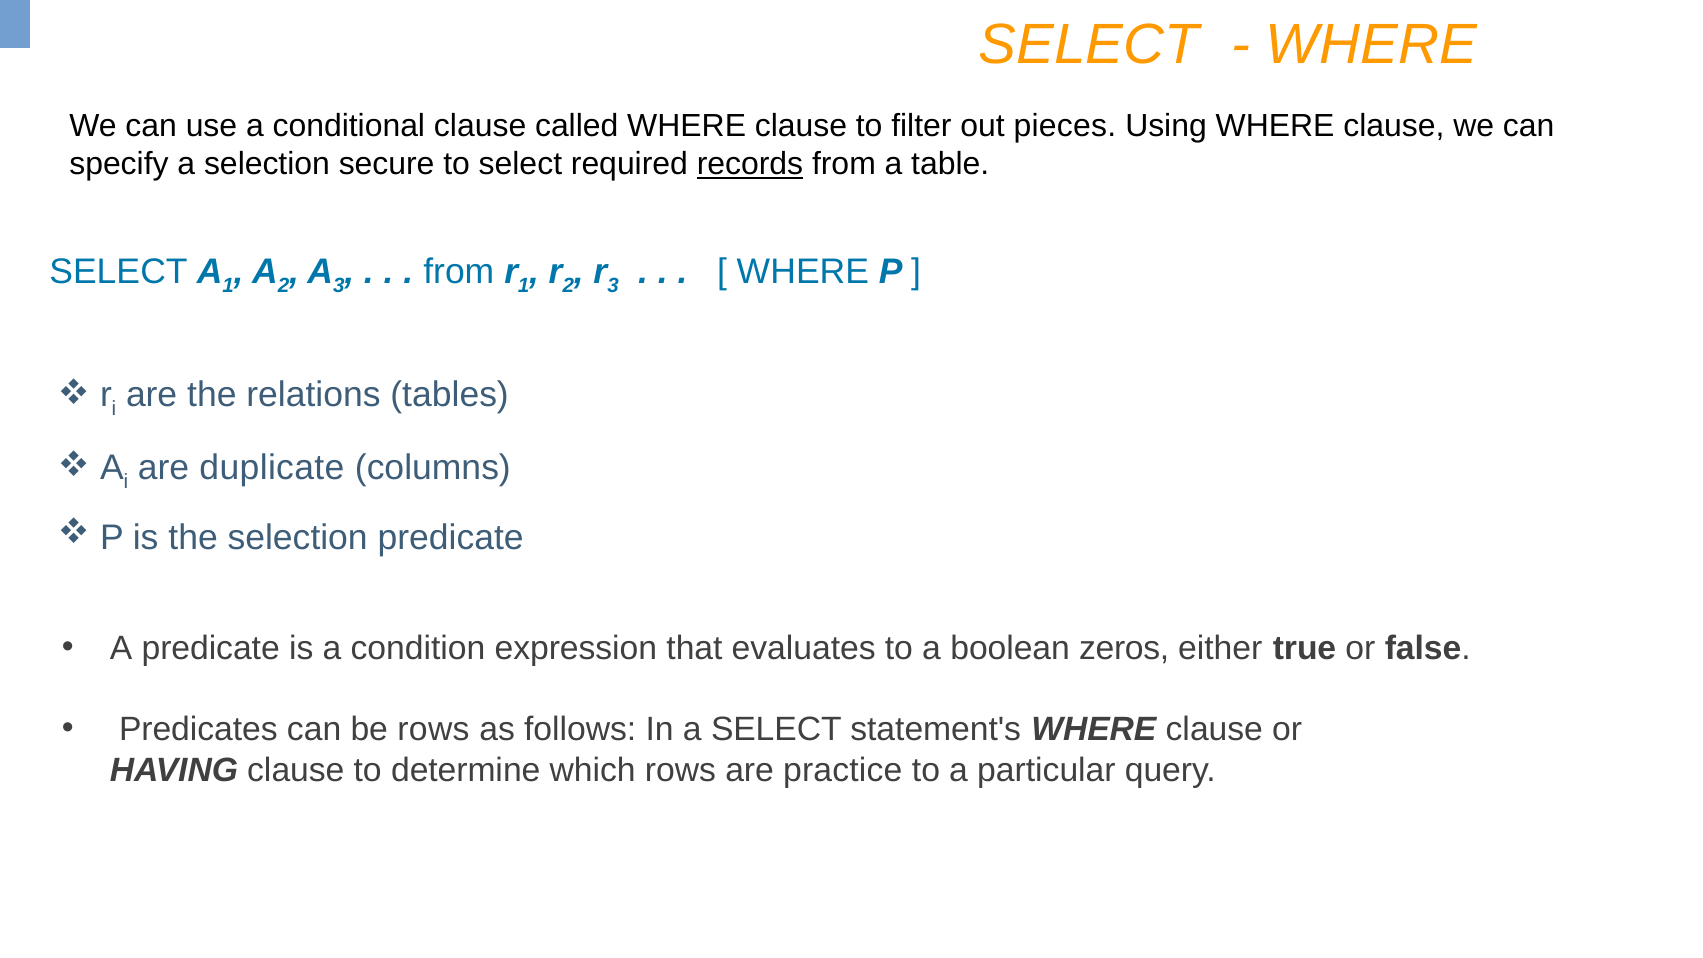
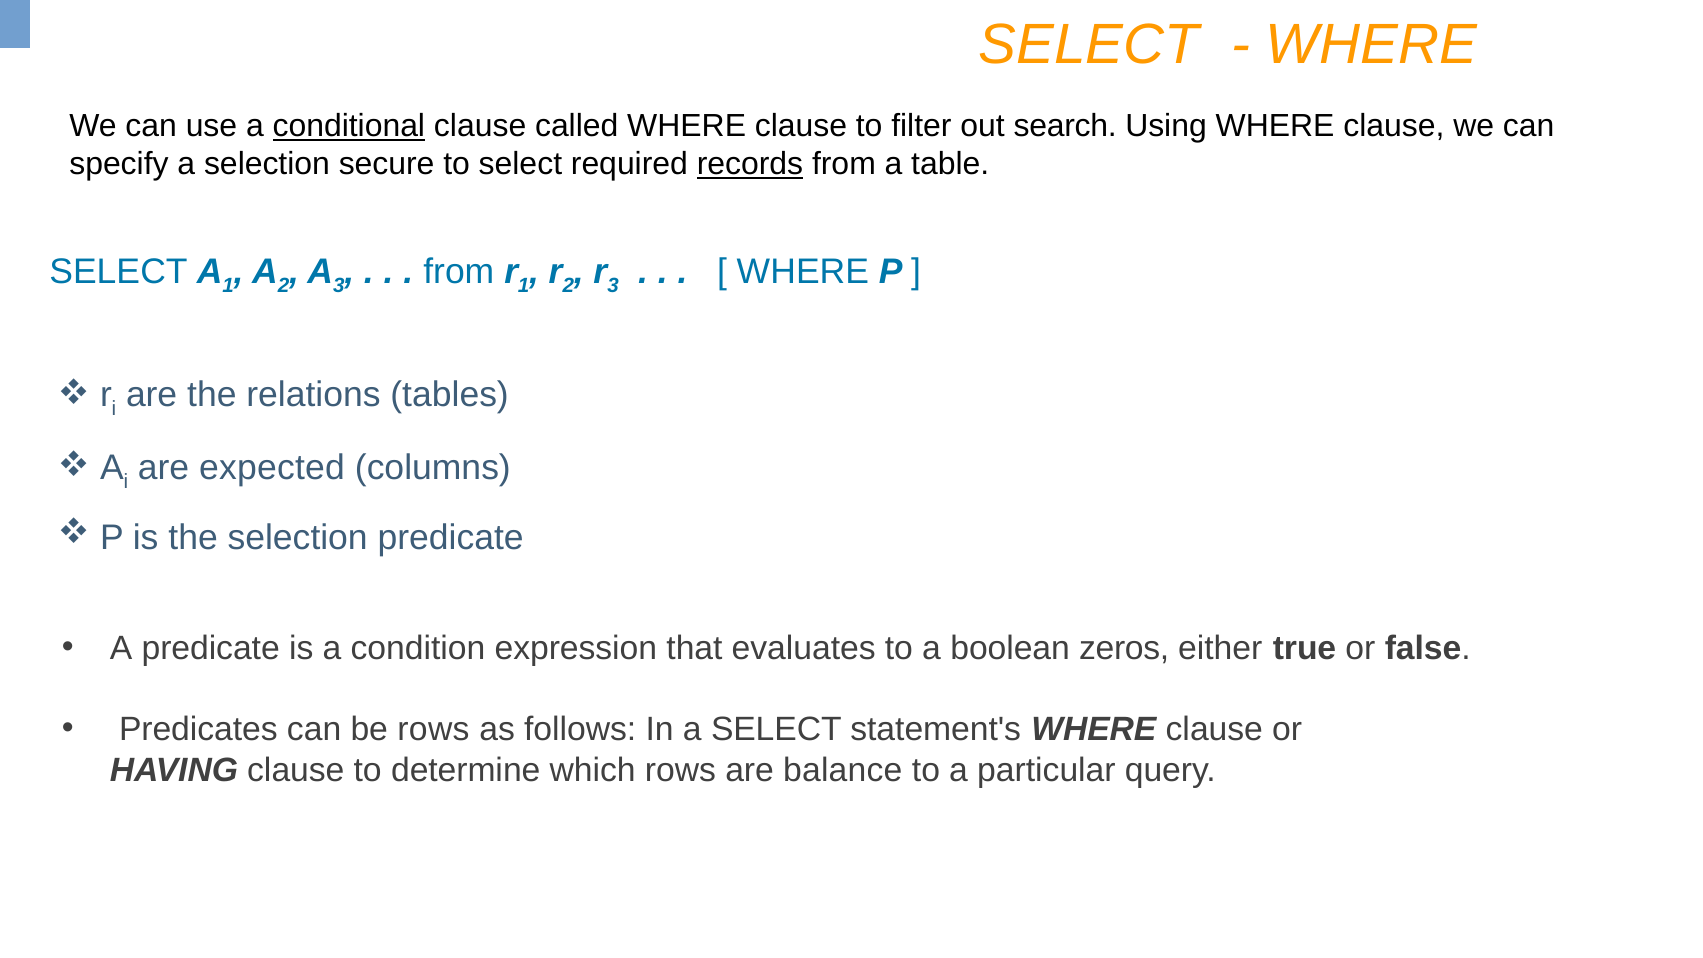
conditional underline: none -> present
pieces: pieces -> search
duplicate: duplicate -> expected
practice: practice -> balance
